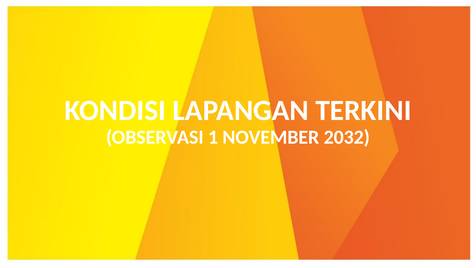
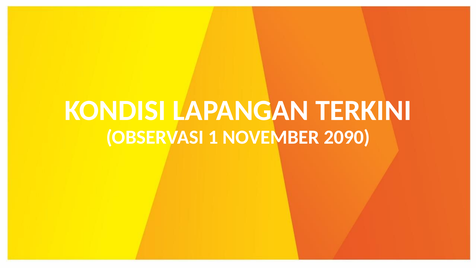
2032: 2032 -> 2090
